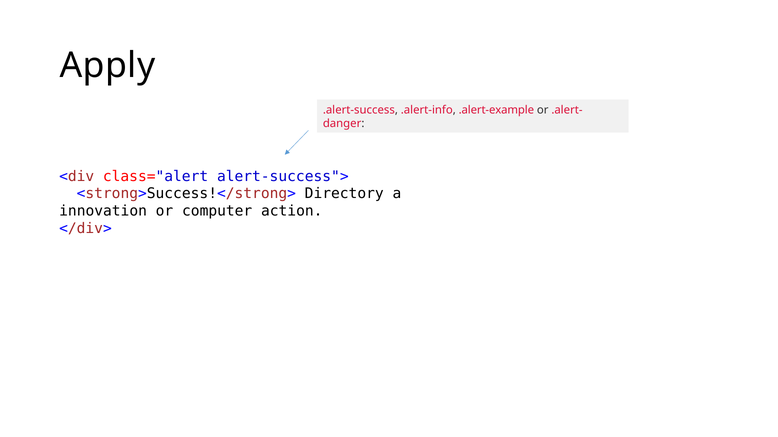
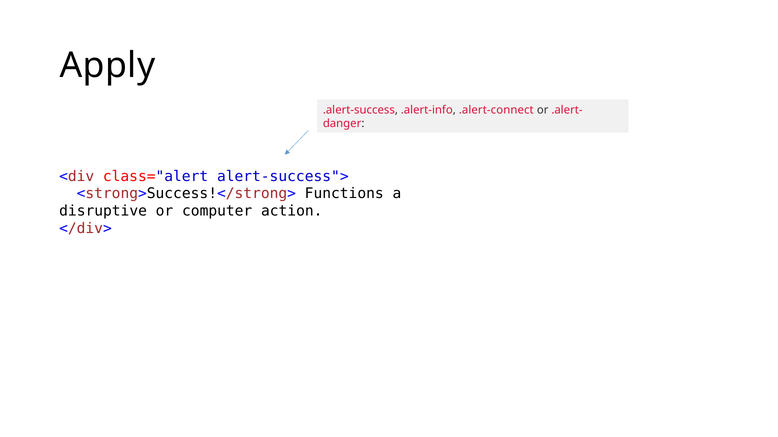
.alert-example: .alert-example -> .alert-connect
Directory: Directory -> Functions
innovation: innovation -> disruptive
